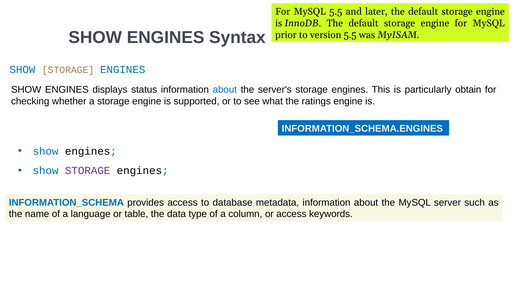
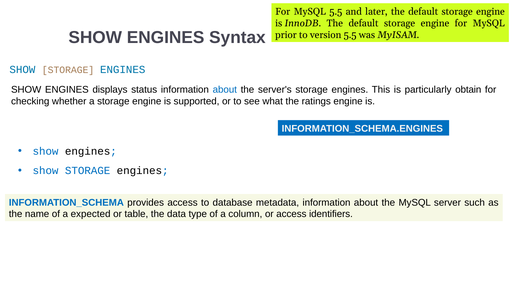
STORAGE at (88, 171) colour: purple -> blue
language: language -> expected
keywords: keywords -> identifiers
